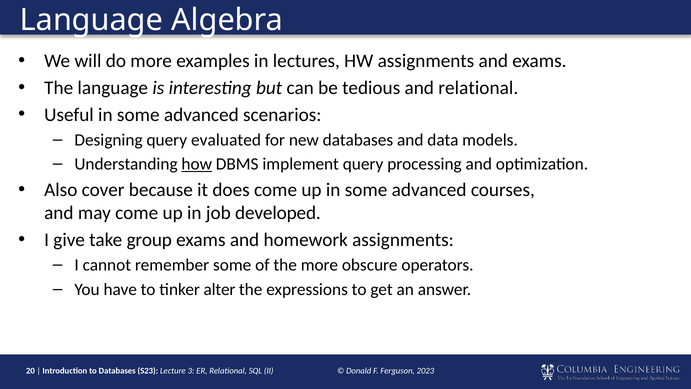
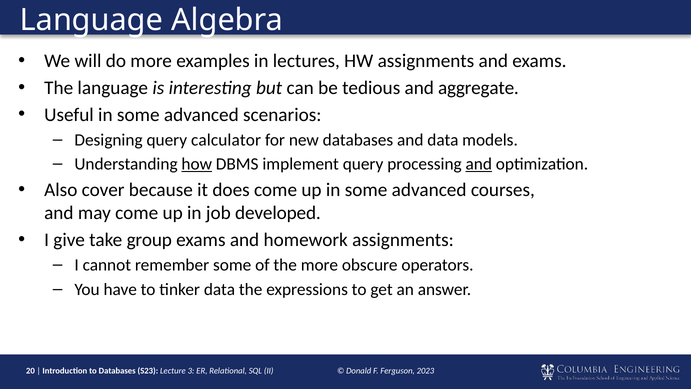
and relational: relational -> aggregate
evaluated: evaluated -> calculator
and at (479, 164) underline: none -> present
tinker alter: alter -> data
